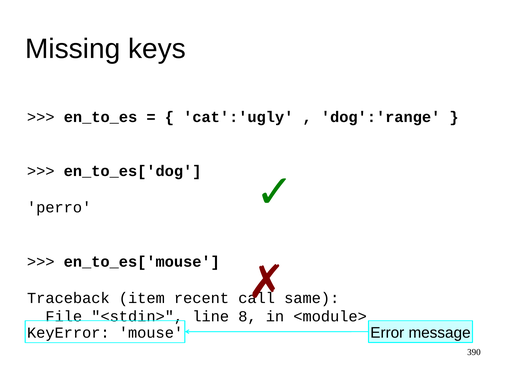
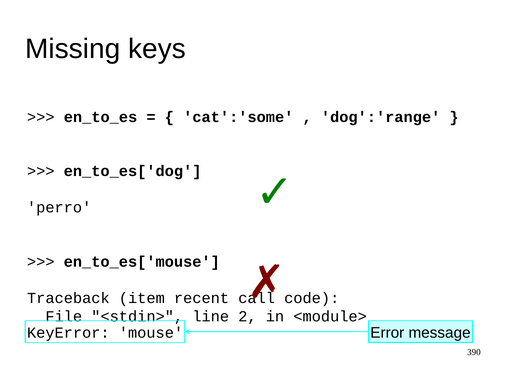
cat':'ugly: cat':'ugly -> cat':'some
same: same -> code
8: 8 -> 2
